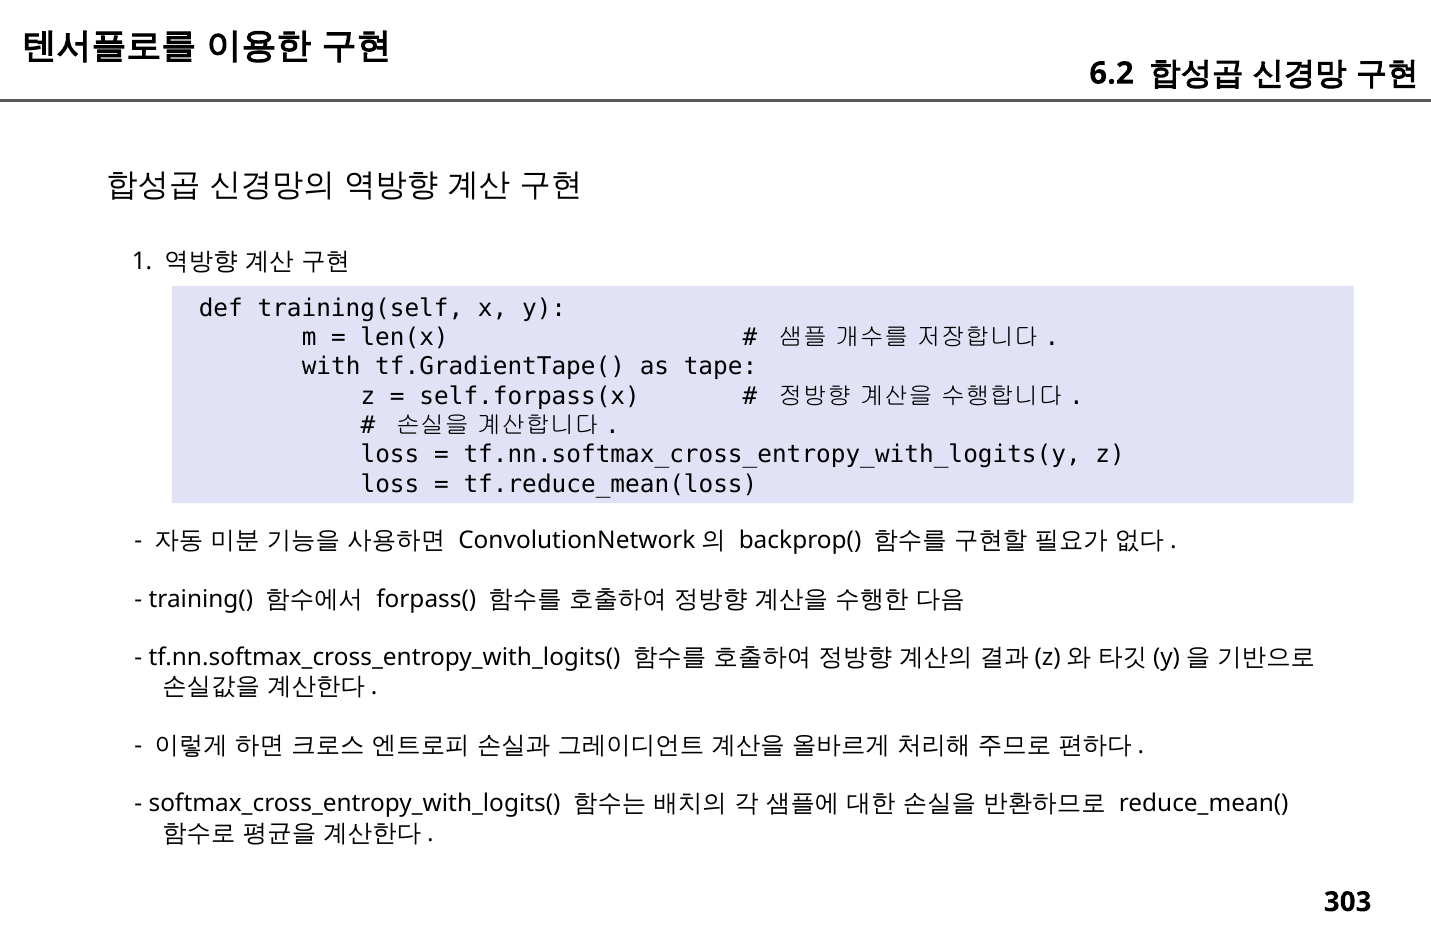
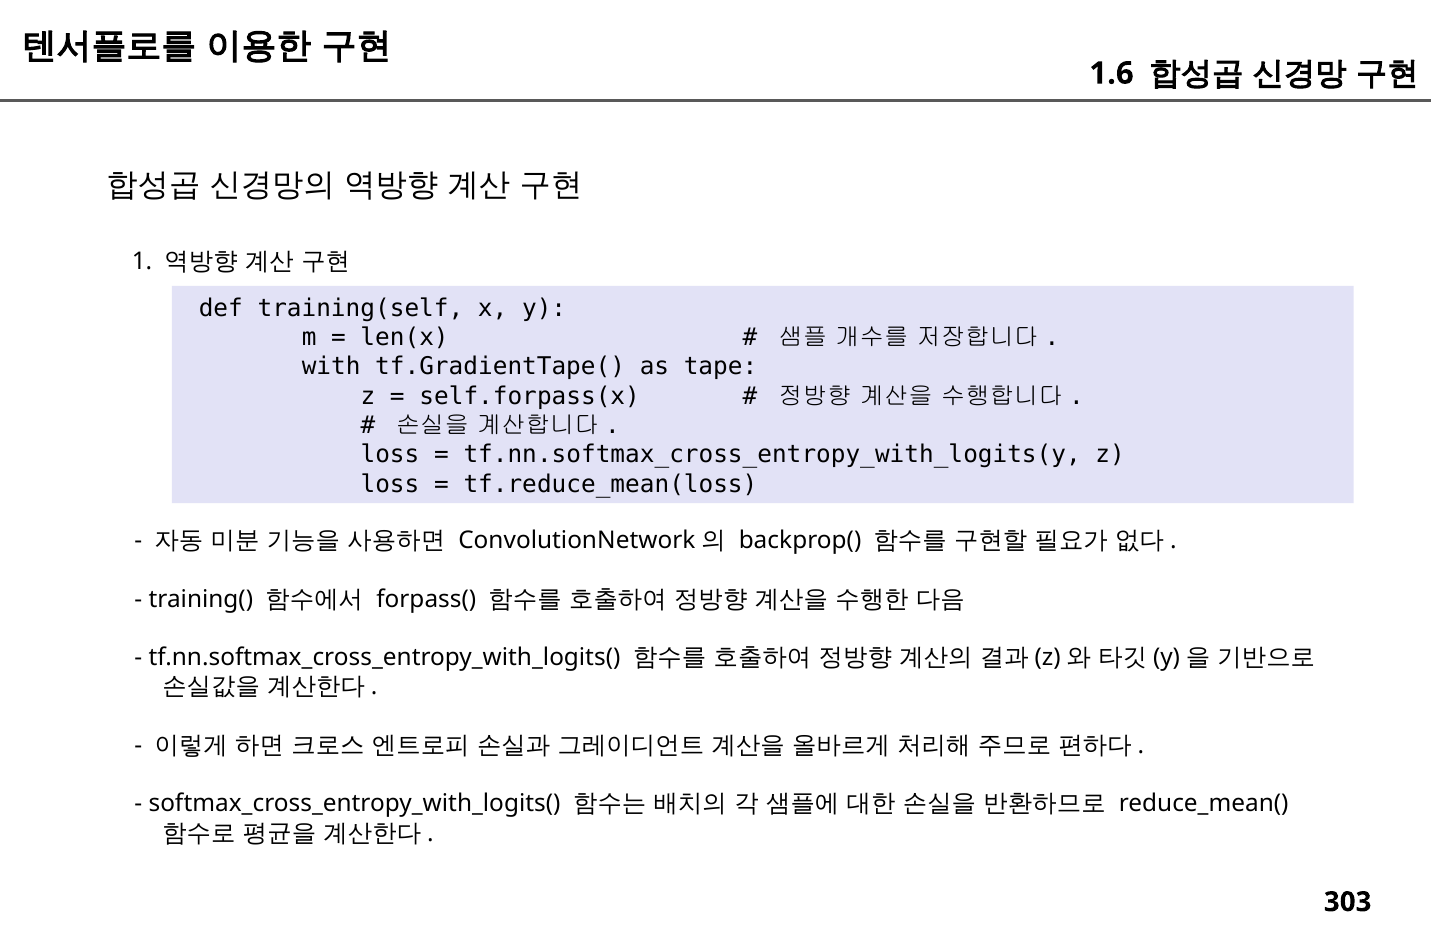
6.2: 6.2 -> 1.6
